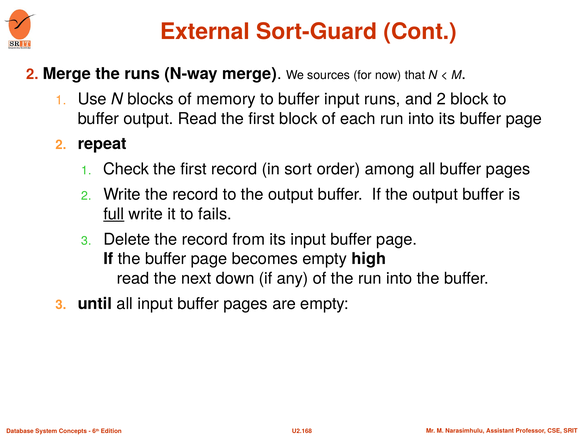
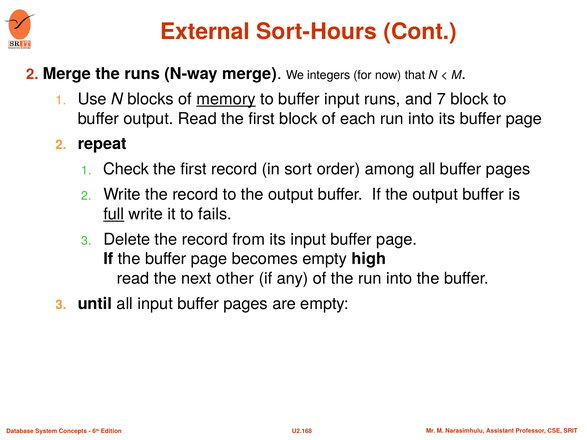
Sort-Guard: Sort-Guard -> Sort-Hours
sources: sources -> integers
memory underline: none -> present
and 2: 2 -> 7
down: down -> other
